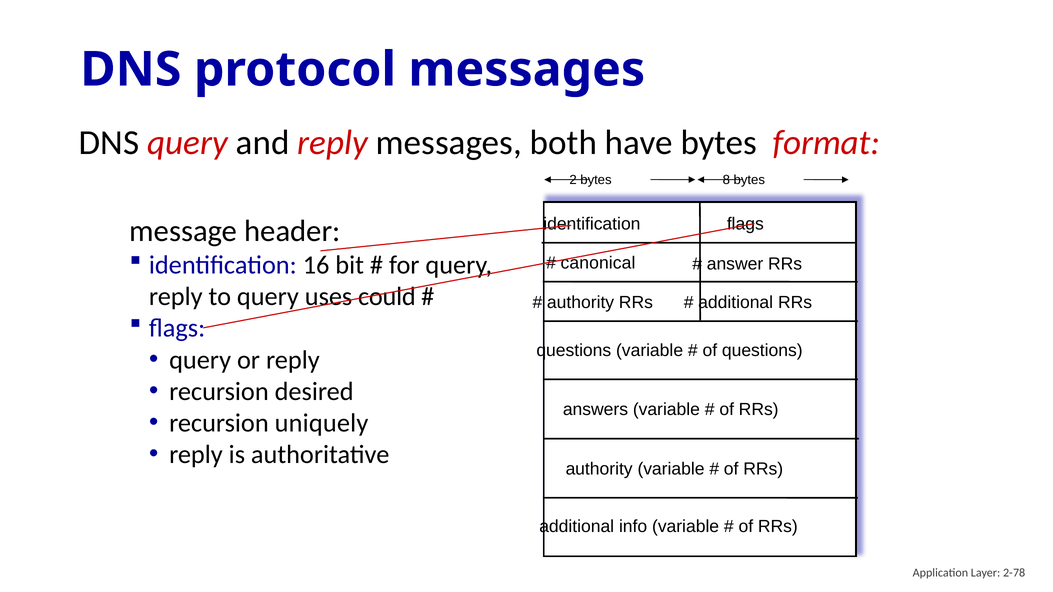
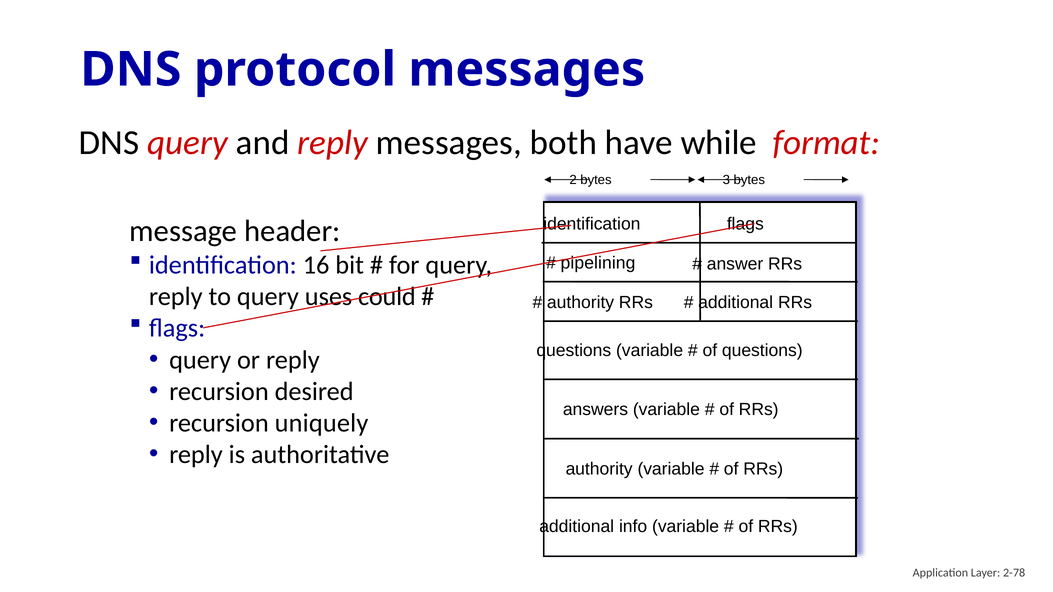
have bytes: bytes -> while
8: 8 -> 3
canonical: canonical -> pipelining
